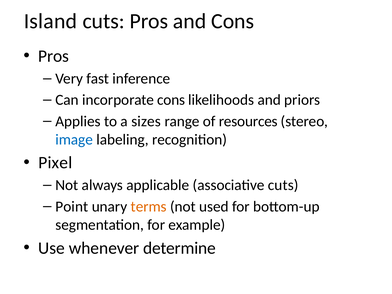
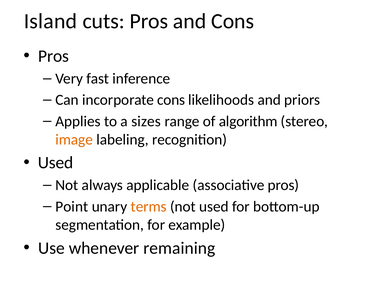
resources: resources -> algorithm
image colour: blue -> orange
Pixel at (55, 163): Pixel -> Used
associative cuts: cuts -> pros
determine: determine -> remaining
